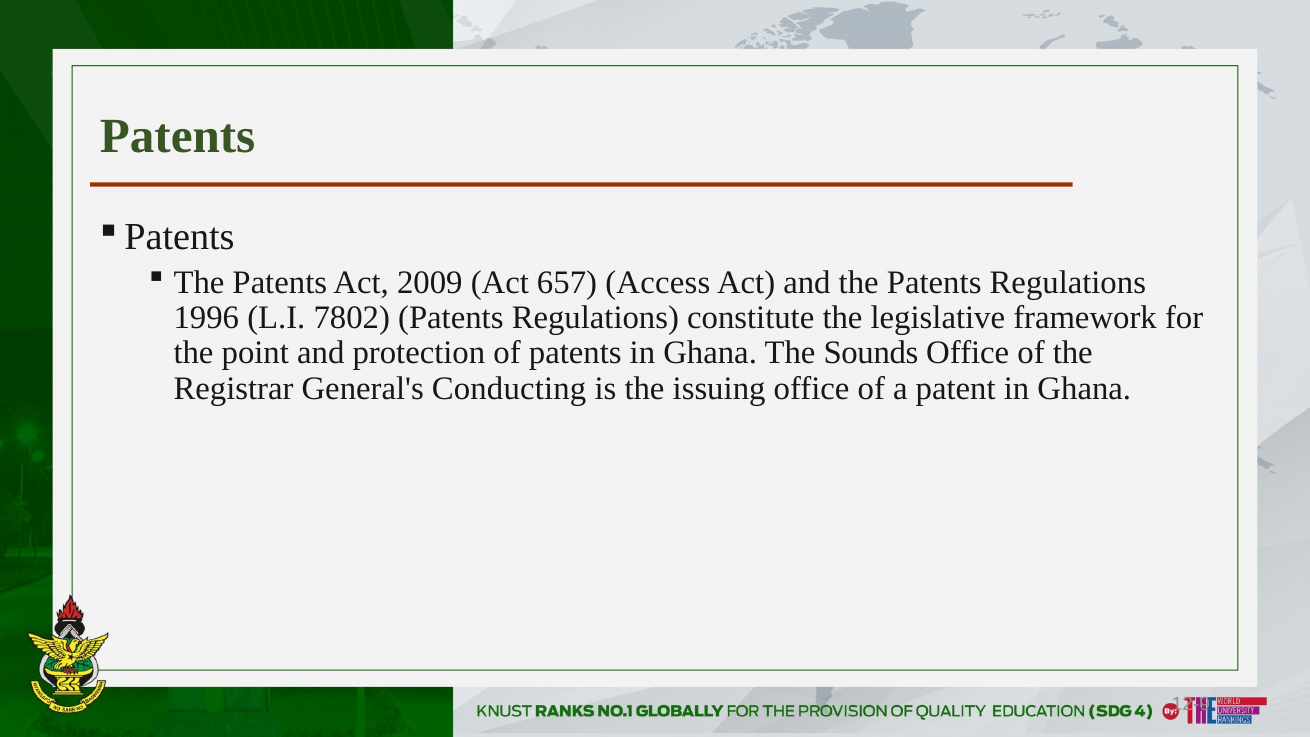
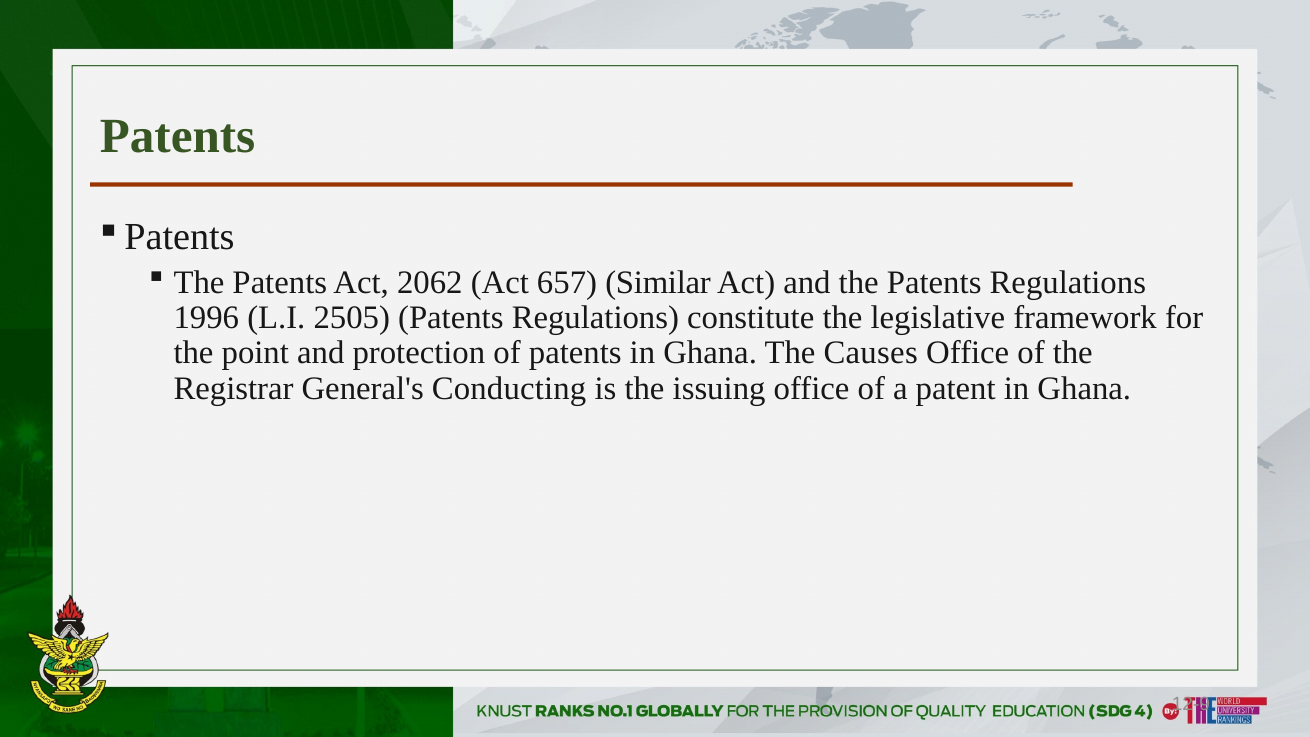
2009: 2009 -> 2062
Access: Access -> Similar
7802: 7802 -> 2505
Sounds: Sounds -> Causes
